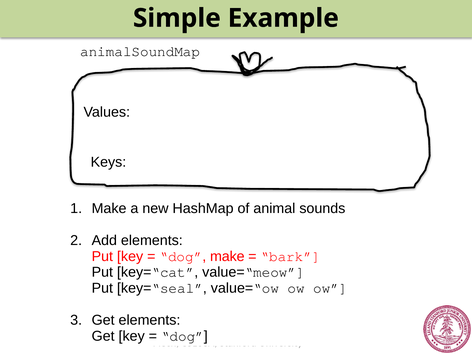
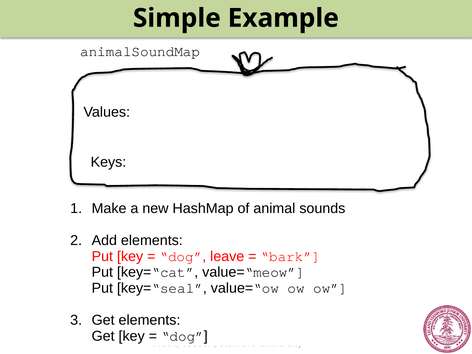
dog make: make -> leave
